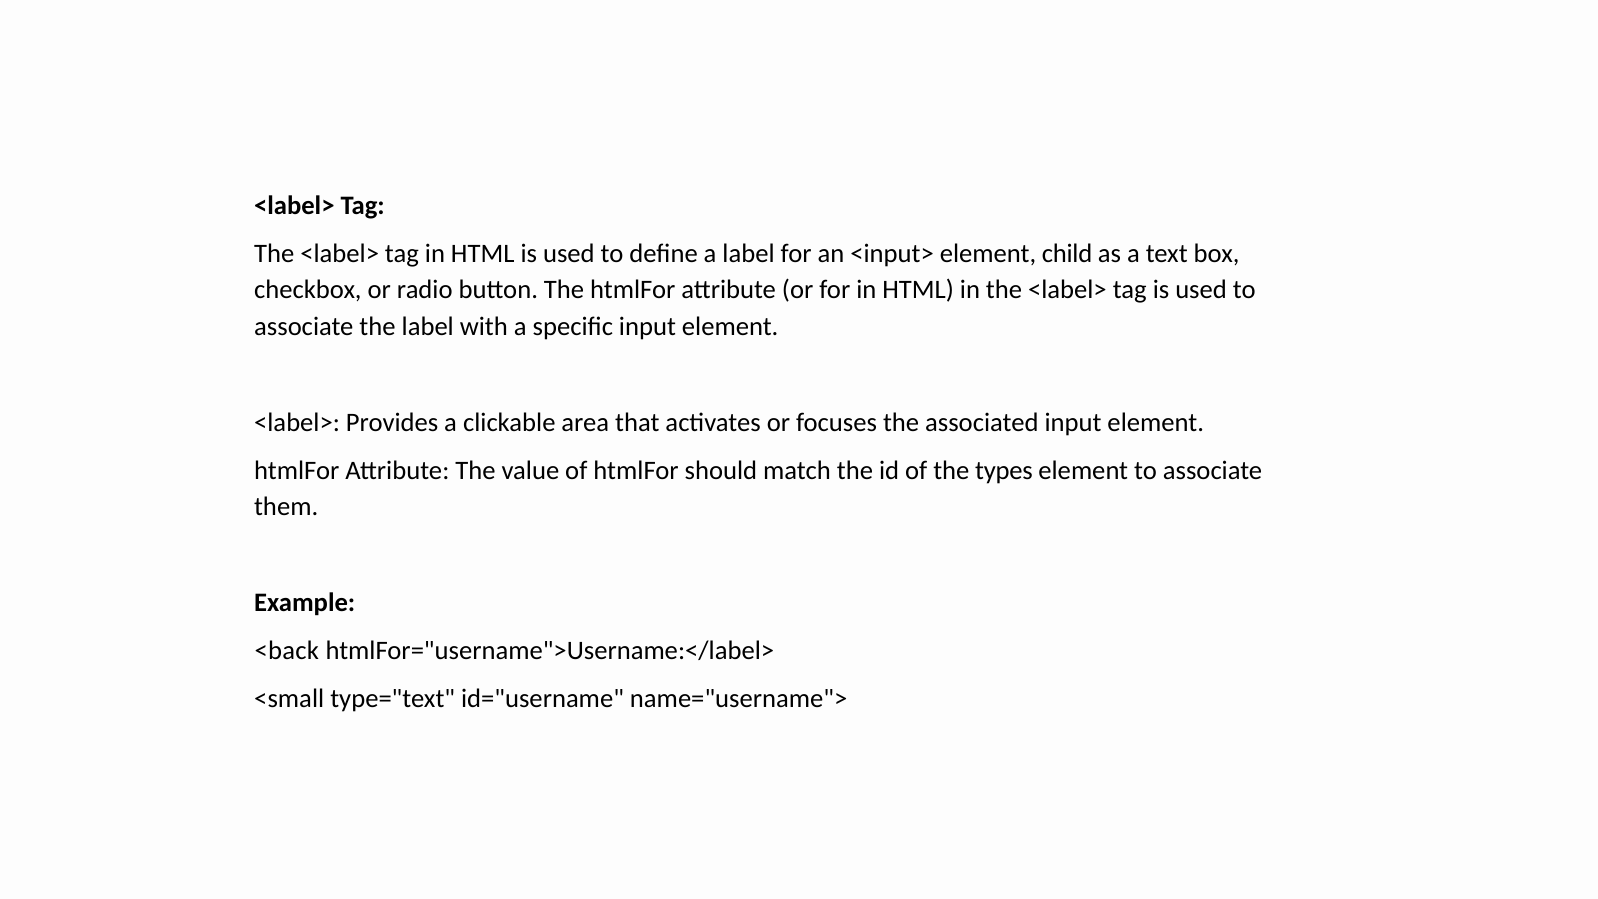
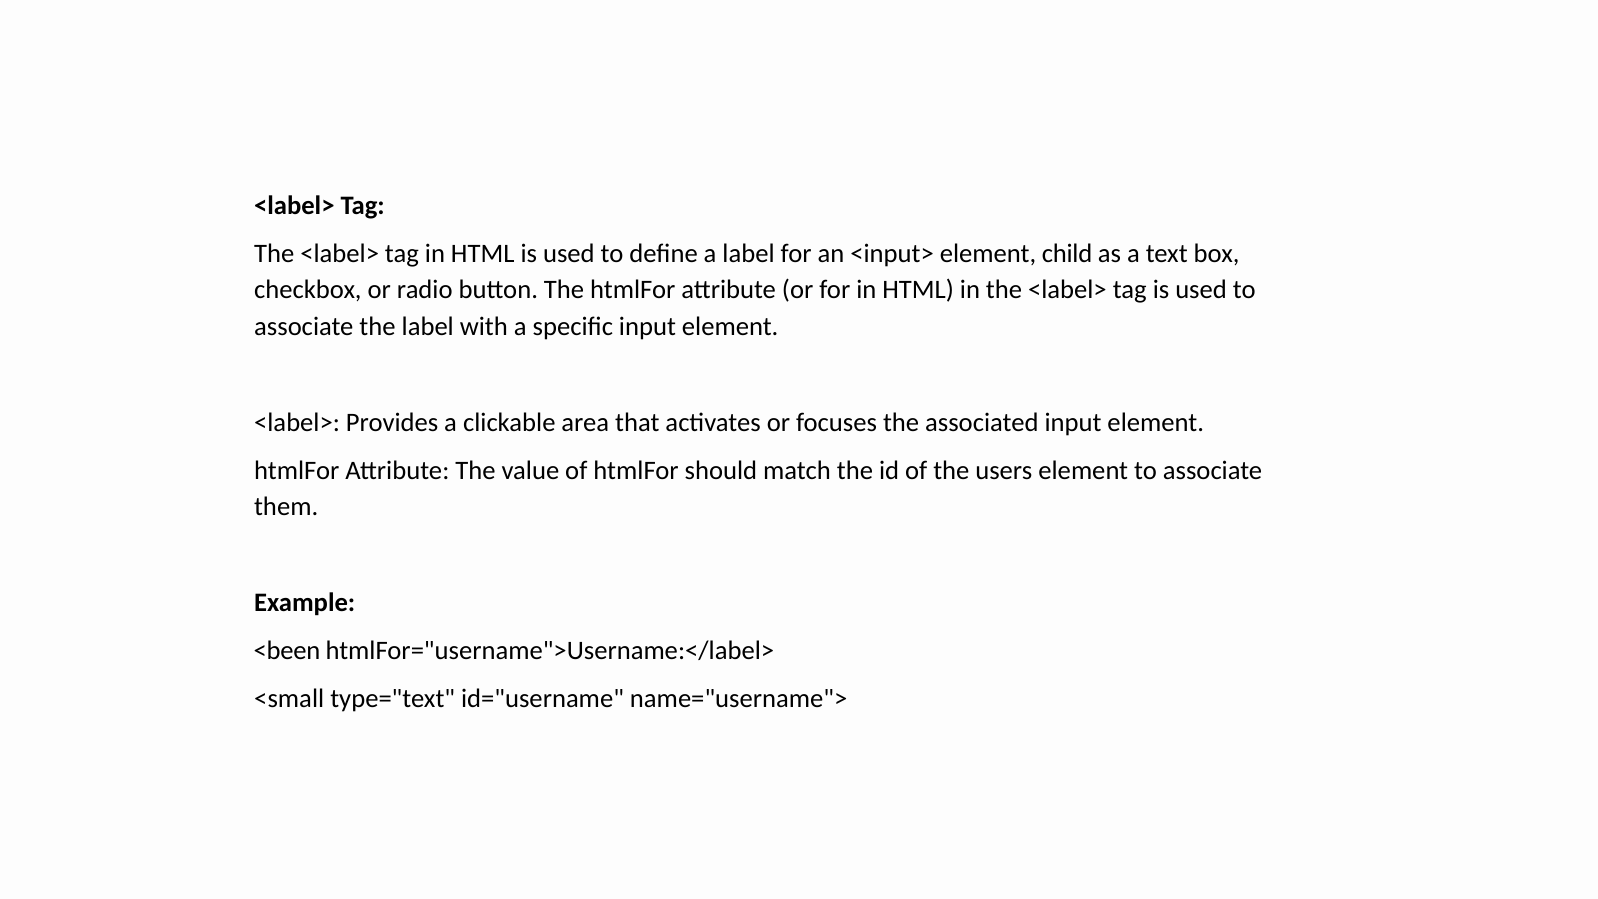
types: types -> users
<back: <back -> <been
